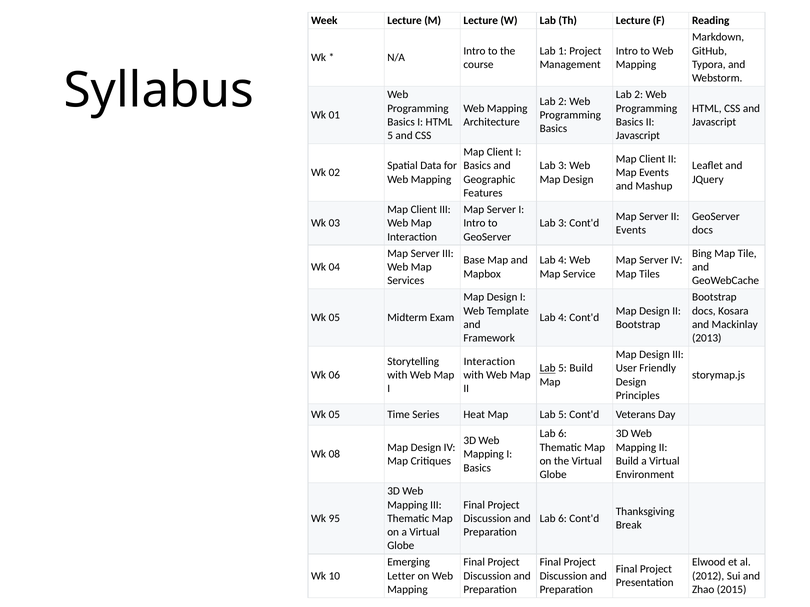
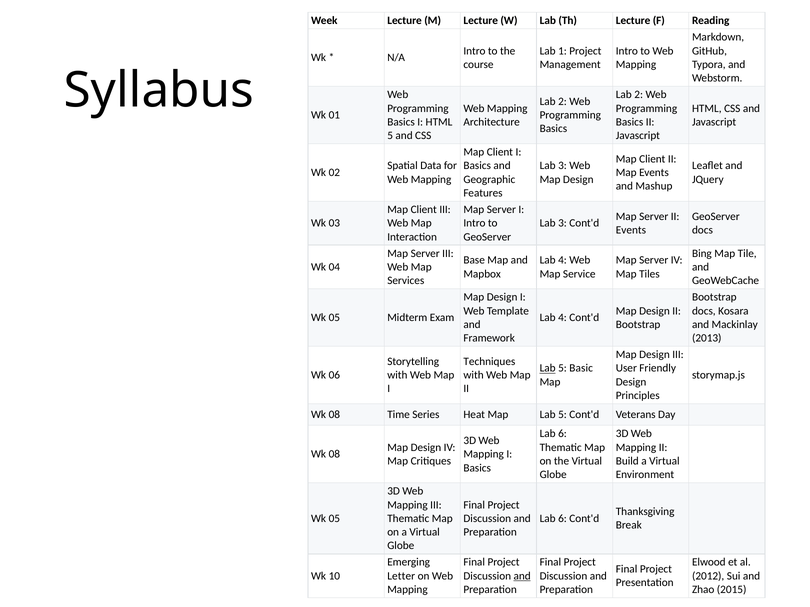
Interaction at (489, 362): Interaction -> Techniques
5 Build: Build -> Basic
05 at (334, 415): 05 -> 08
95 at (334, 519): 95 -> 05
and at (522, 576) underline: none -> present
